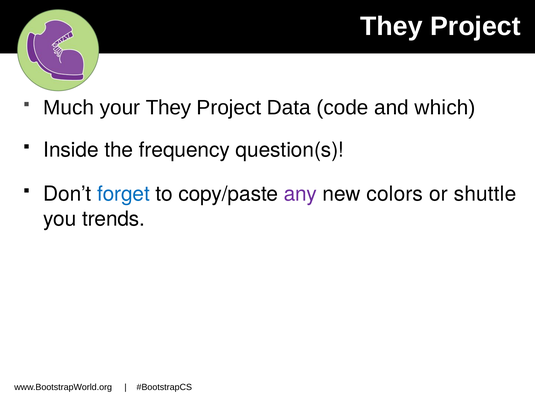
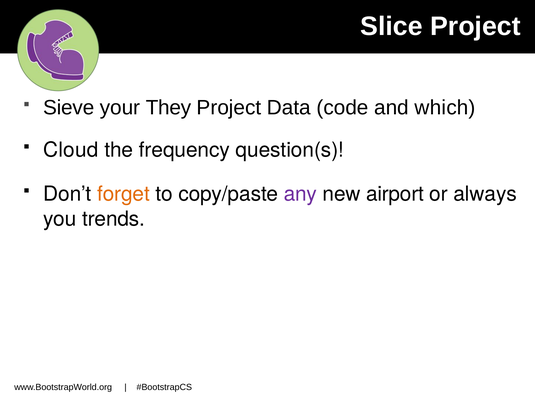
They at (391, 26): They -> Slice
Much: Much -> Sieve
Inside: Inside -> Cloud
forget colour: blue -> orange
colors: colors -> airport
shuttle: shuttle -> always
